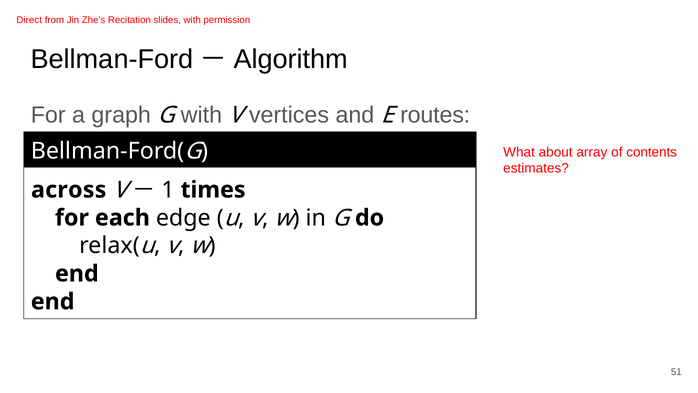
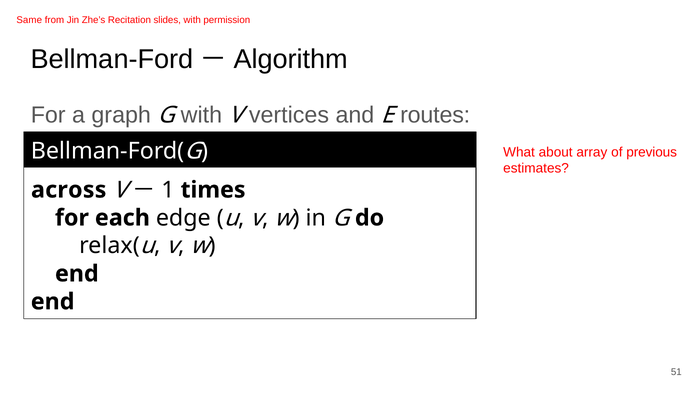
Direct: Direct -> Same
contents: contents -> previous
